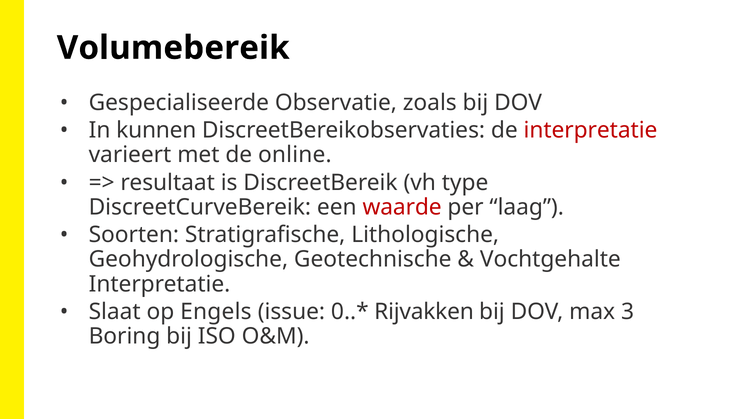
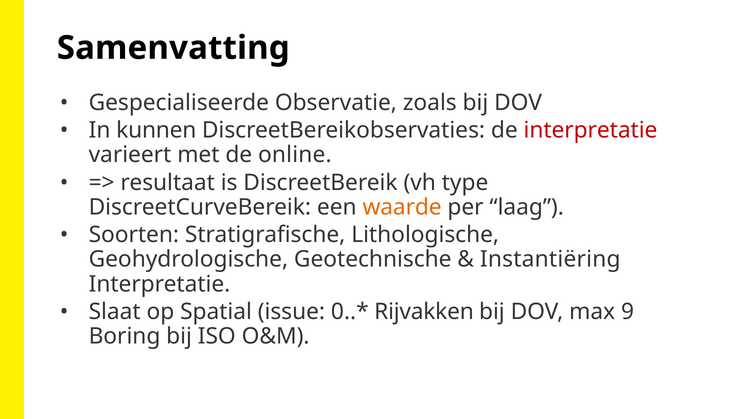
Volumebereik: Volumebereik -> Samenvatting
waarde colour: red -> orange
Vochtgehalte: Vochtgehalte -> Instantiëring
Engels: Engels -> Spatial
3: 3 -> 9
